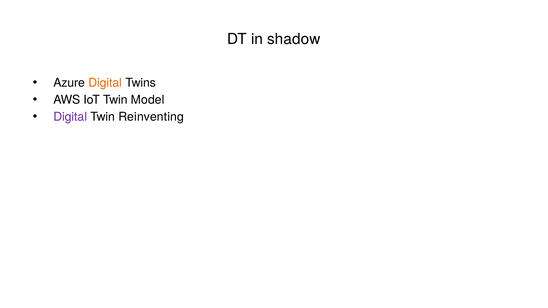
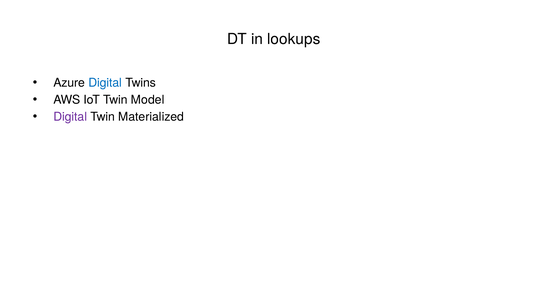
shadow: shadow -> lookups
Digital at (105, 83) colour: orange -> blue
Reinventing: Reinventing -> Materialized
